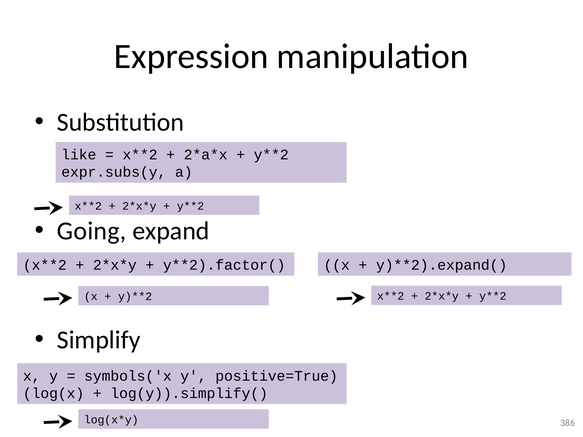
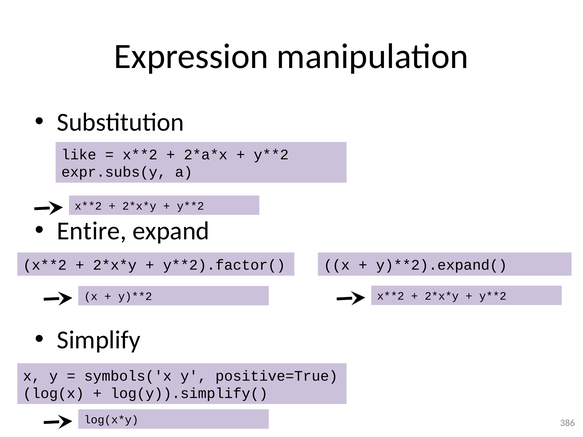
Going: Going -> Entire
